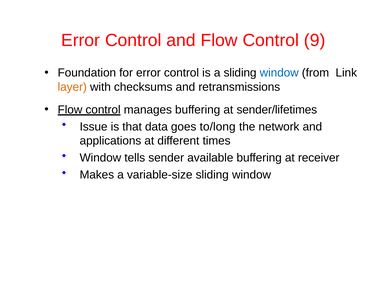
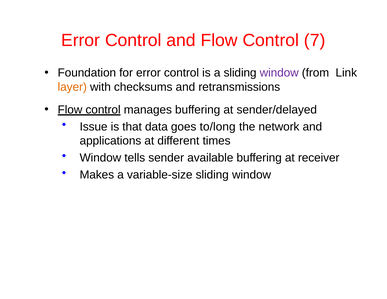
9: 9 -> 7
window at (279, 73) colour: blue -> purple
sender/lifetimes: sender/lifetimes -> sender/delayed
